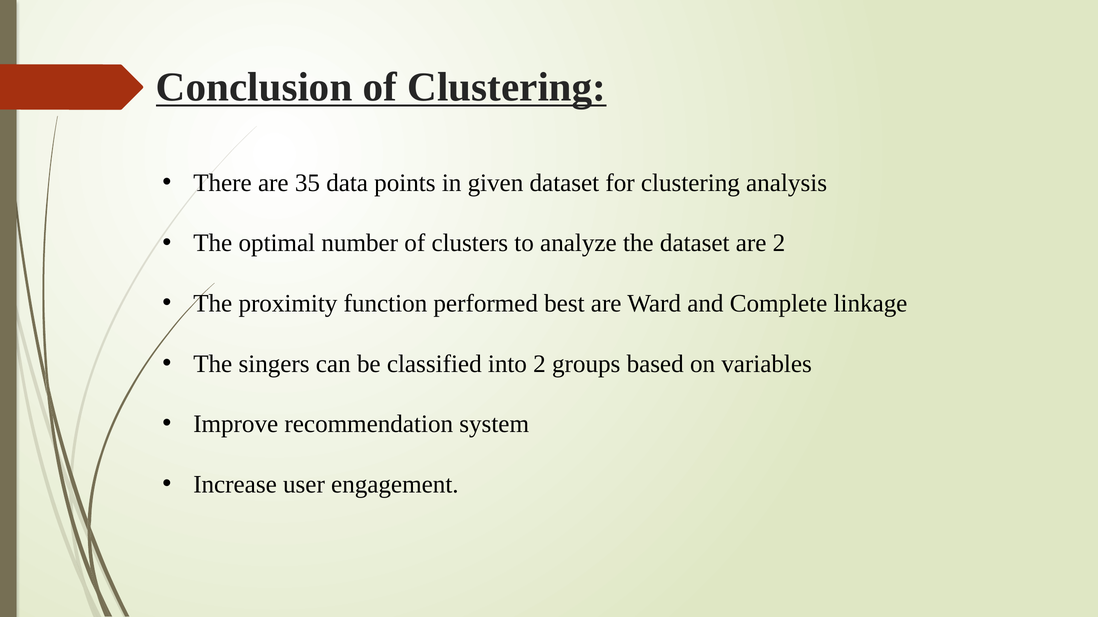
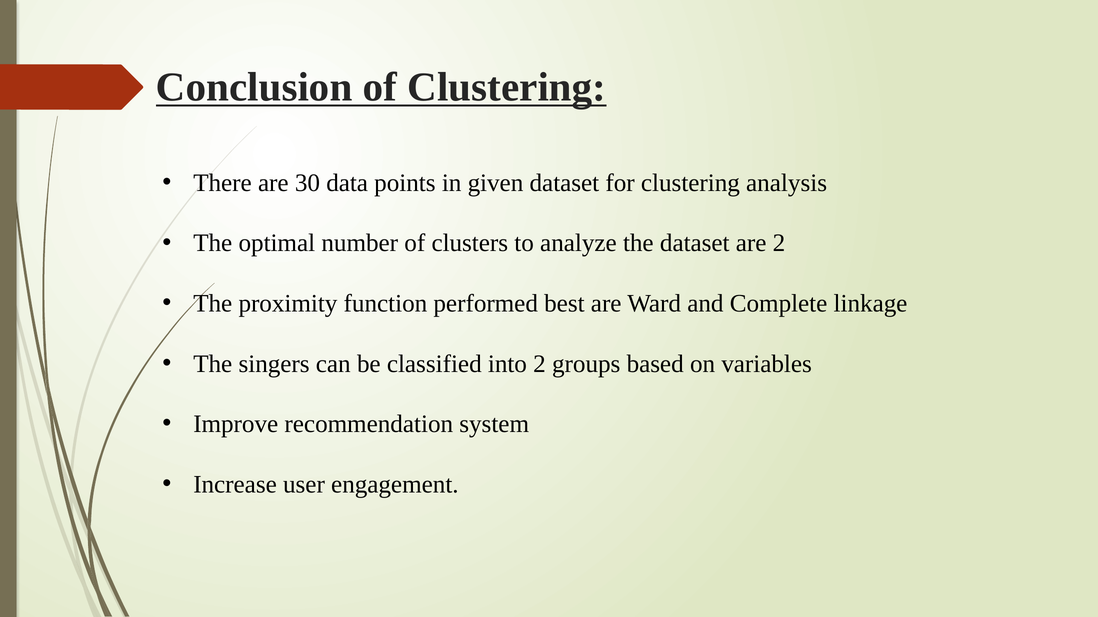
35: 35 -> 30
